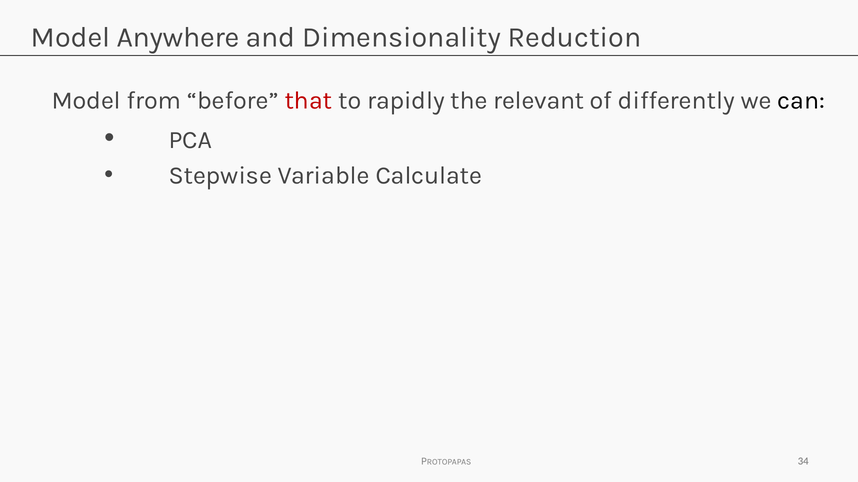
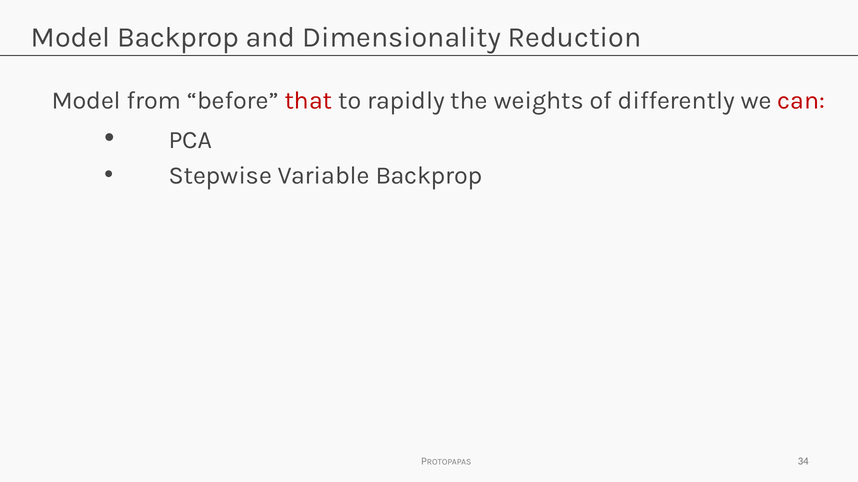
Model Anywhere: Anywhere -> Backprop
relevant: relevant -> weights
can colour: black -> red
Variable Calculate: Calculate -> Backprop
